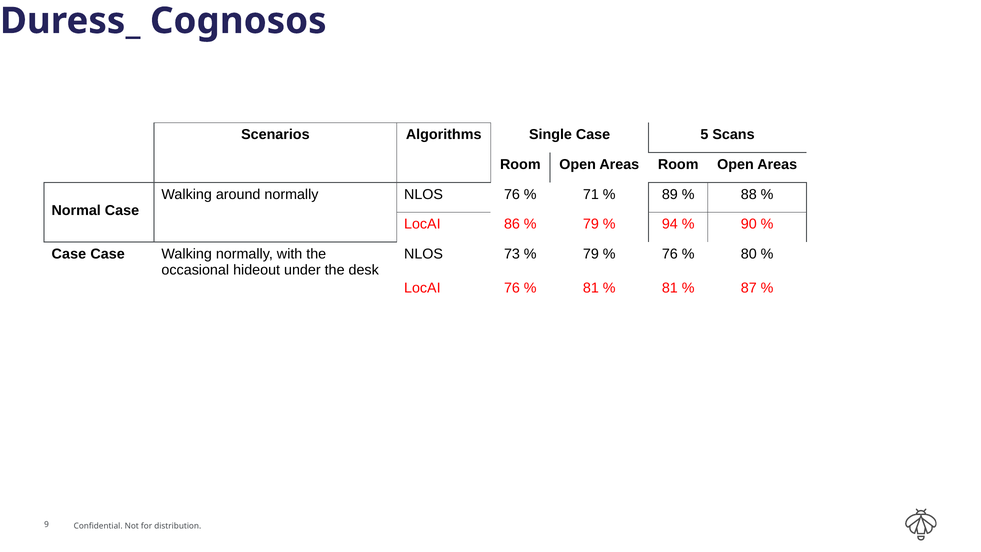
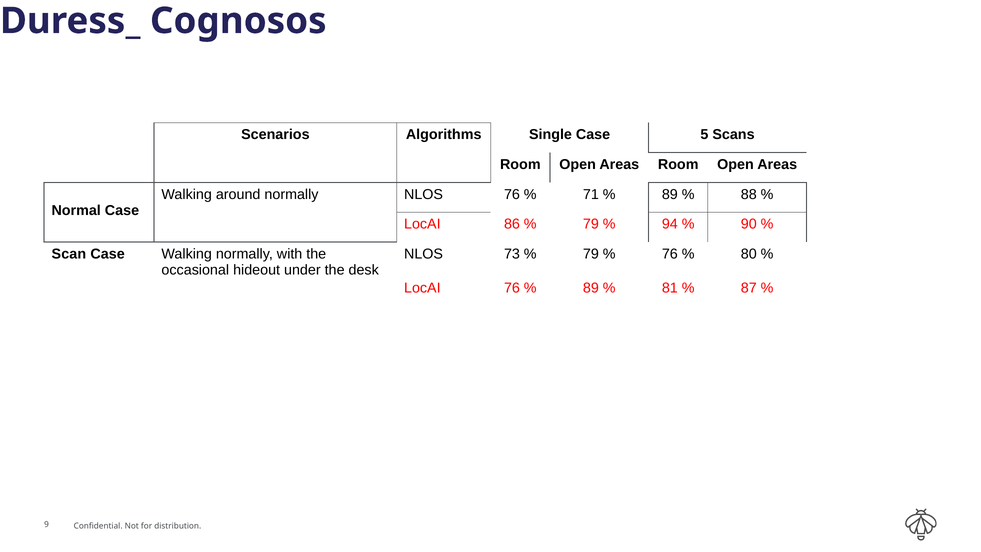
Case at (69, 254): Case -> Scan
81 at (591, 288): 81 -> 89
